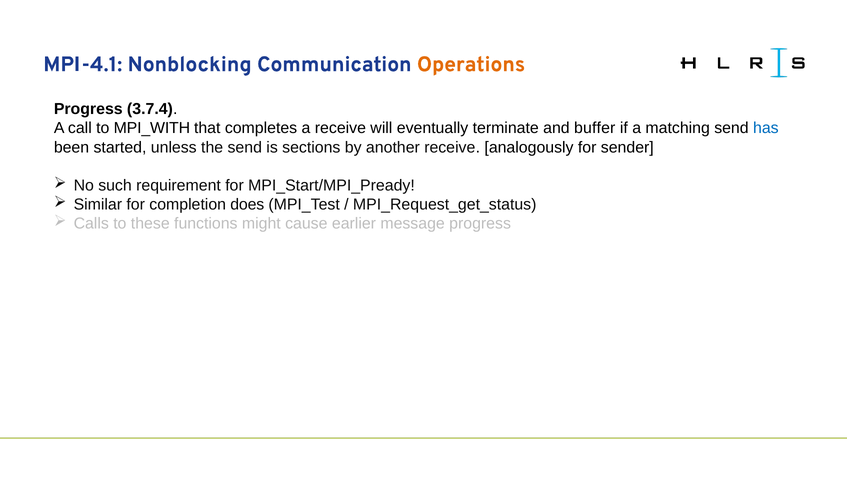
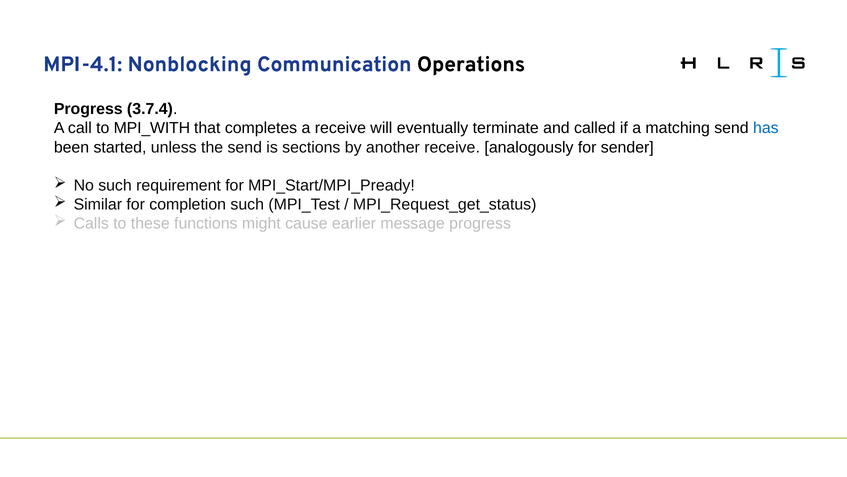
Operations colour: orange -> black
buffer: buffer -> called
completion does: does -> such
